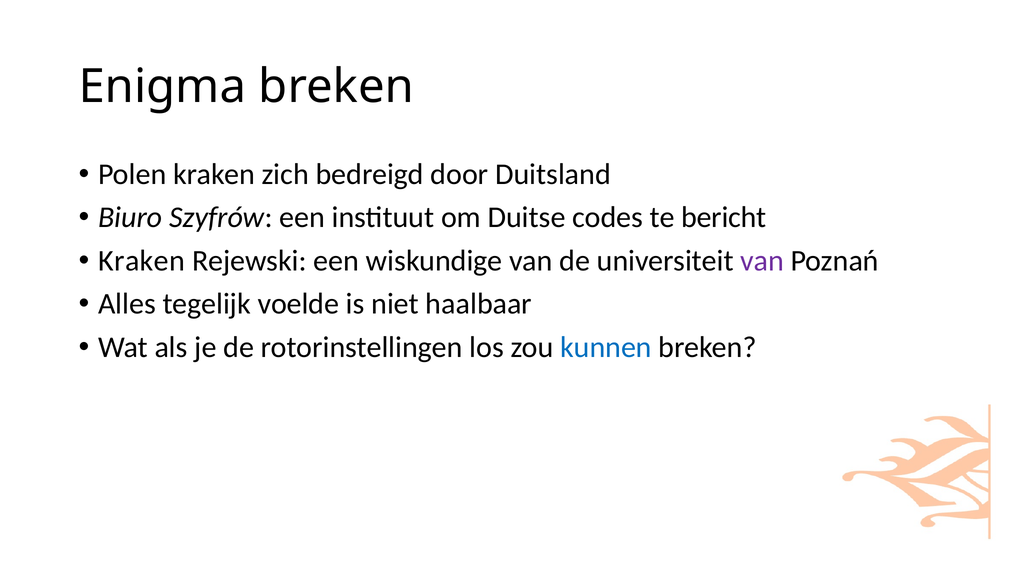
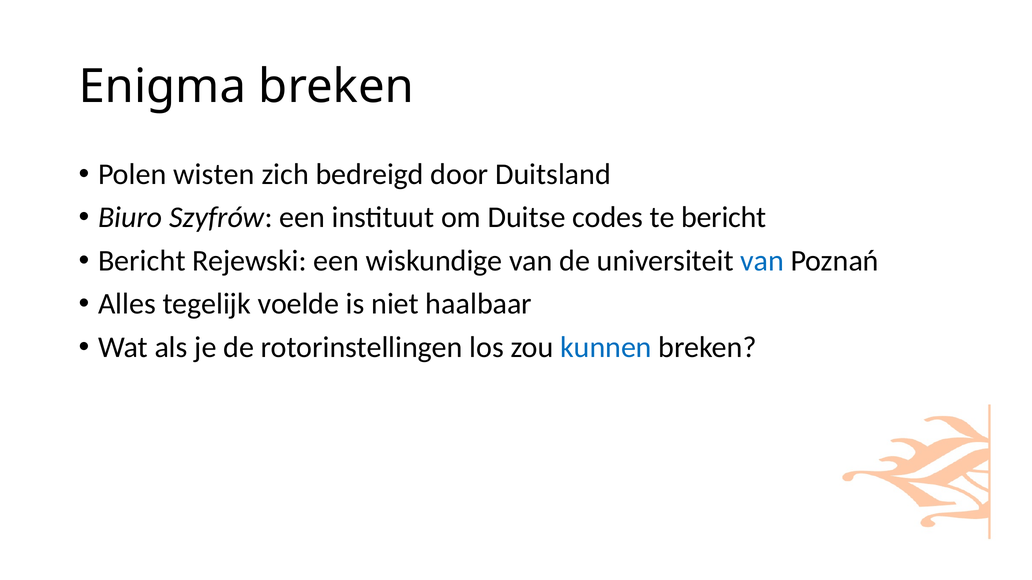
Polen kraken: kraken -> wisten
Kraken at (142, 261): Kraken -> Bericht
van at (762, 261) colour: purple -> blue
